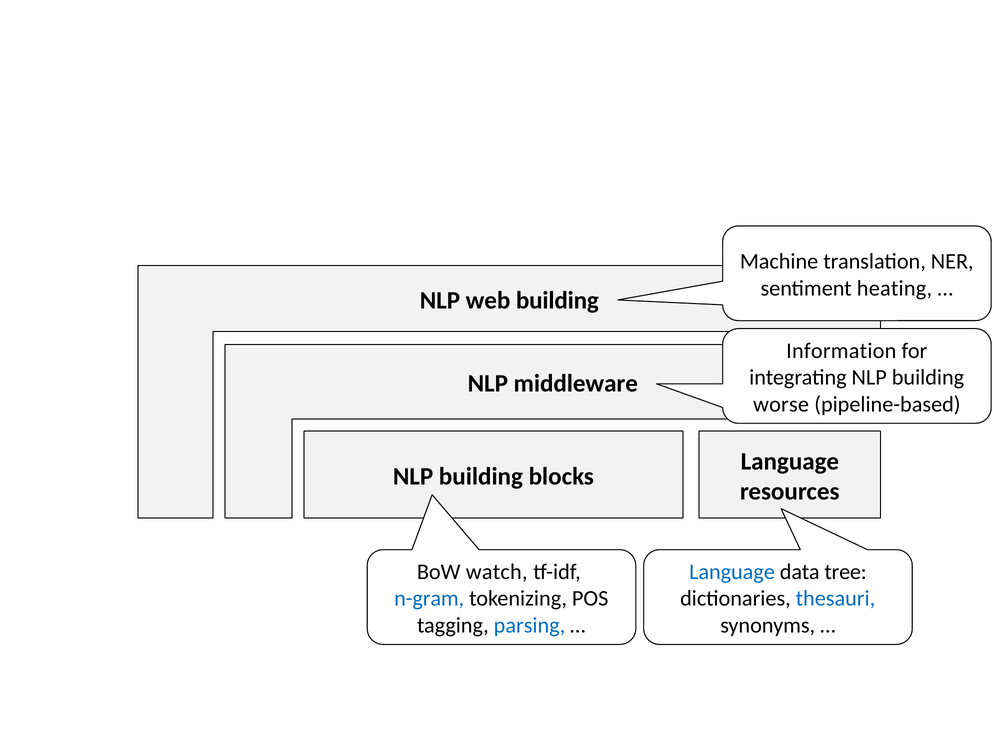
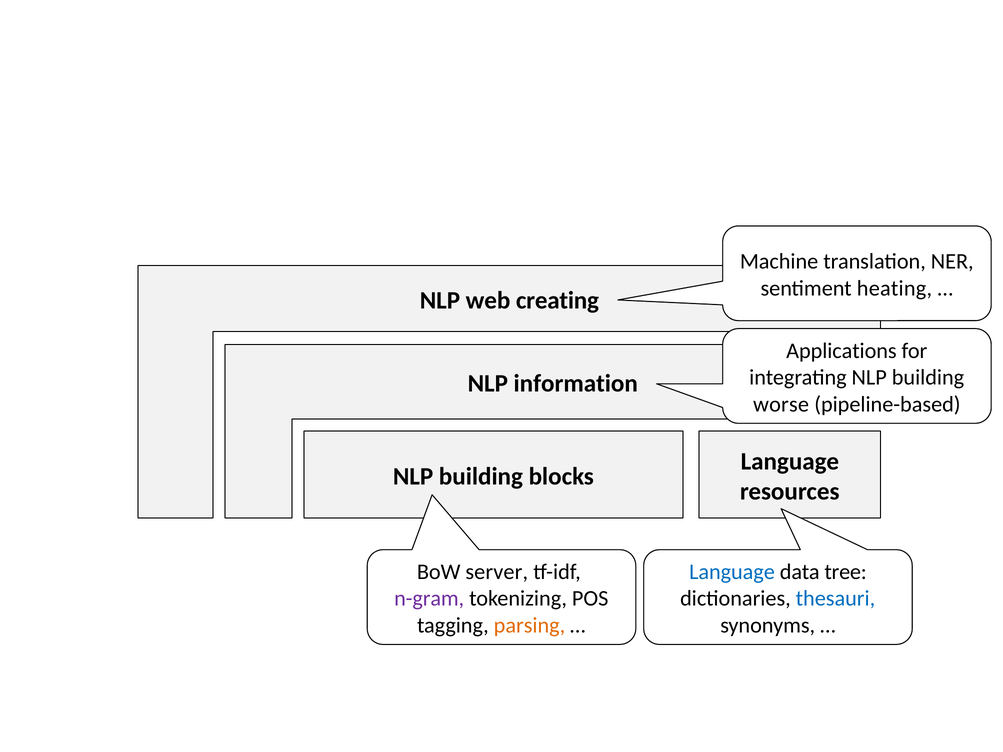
web building: building -> creating
Information: Information -> Applications
middleware: middleware -> information
watch: watch -> server
n-gram colour: blue -> purple
parsing colour: blue -> orange
